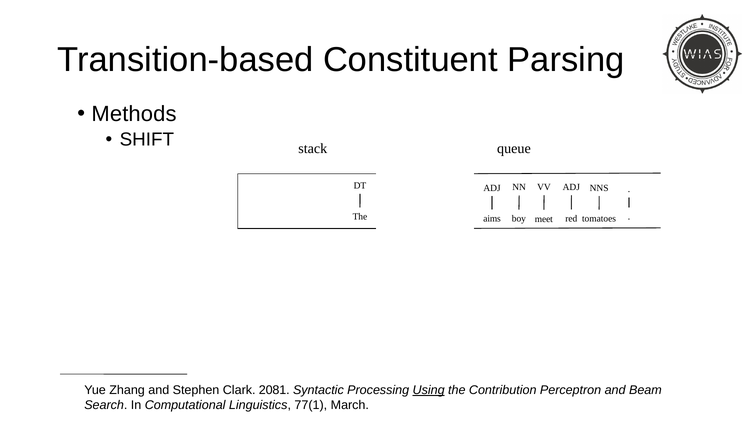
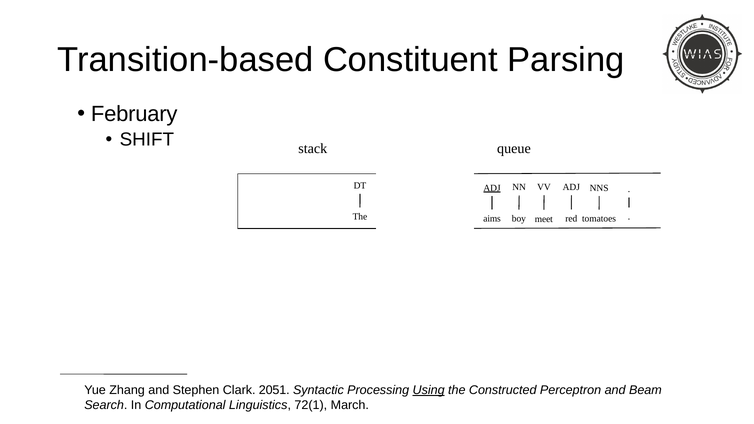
Methods: Methods -> February
ADJ at (492, 188) underline: none -> present
2081: 2081 -> 2051
Contribution: Contribution -> Constructed
77(1: 77(1 -> 72(1
